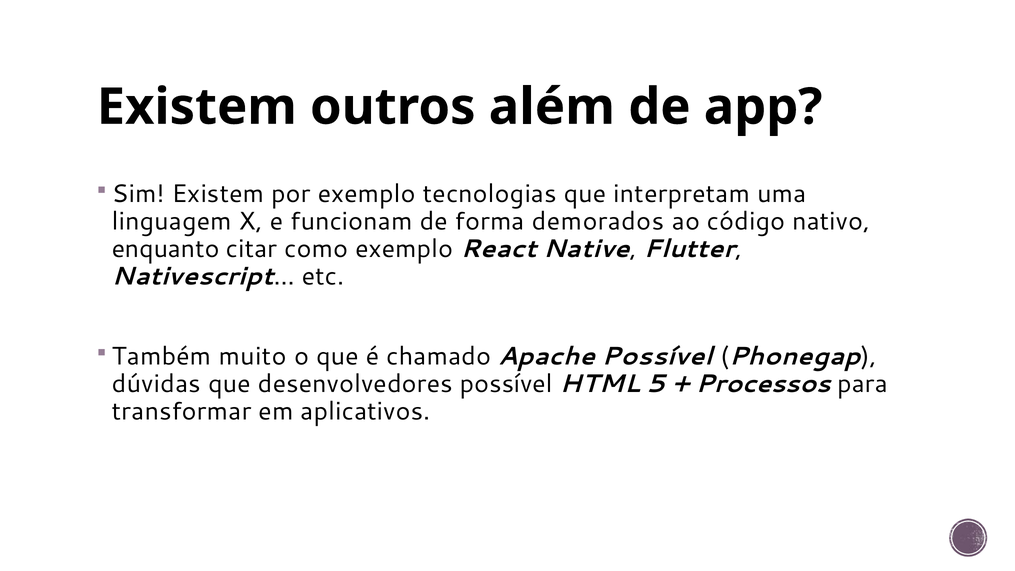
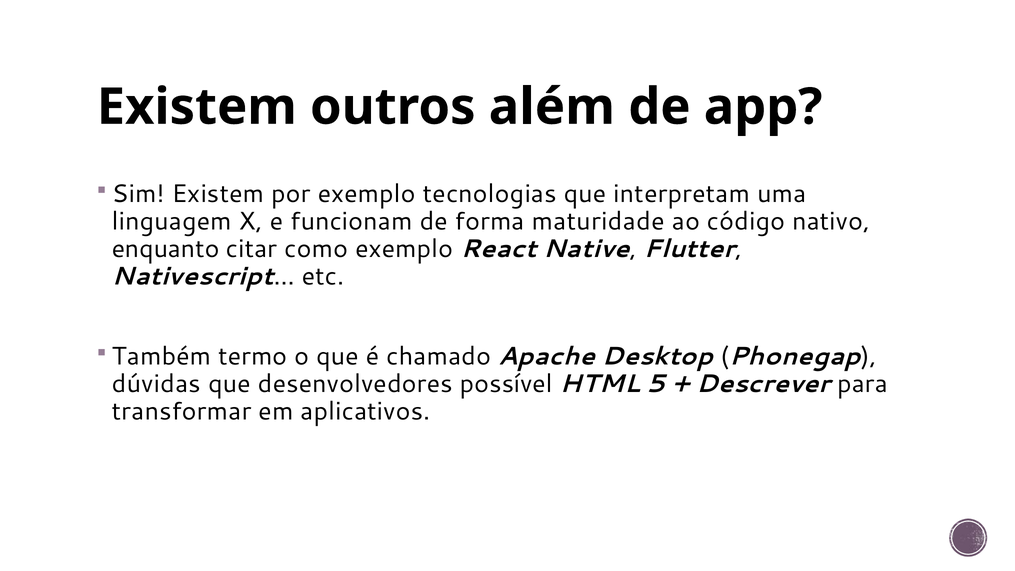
demorados: demorados -> maturidade
muito: muito -> termo
Apache Possível: Possível -> Desktop
Processos: Processos -> Descrever
